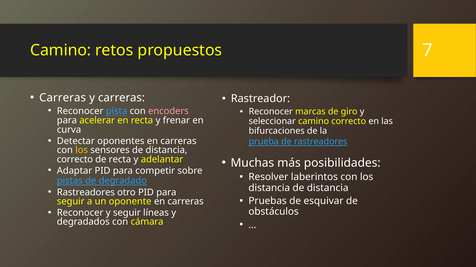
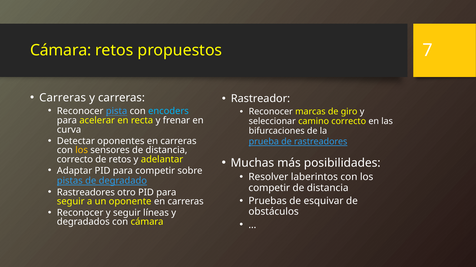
Camino at (61, 50): Camino -> Cámara
encoders colour: pink -> light blue
de recta: recta -> retos
distancia at (269, 188): distancia -> competir
